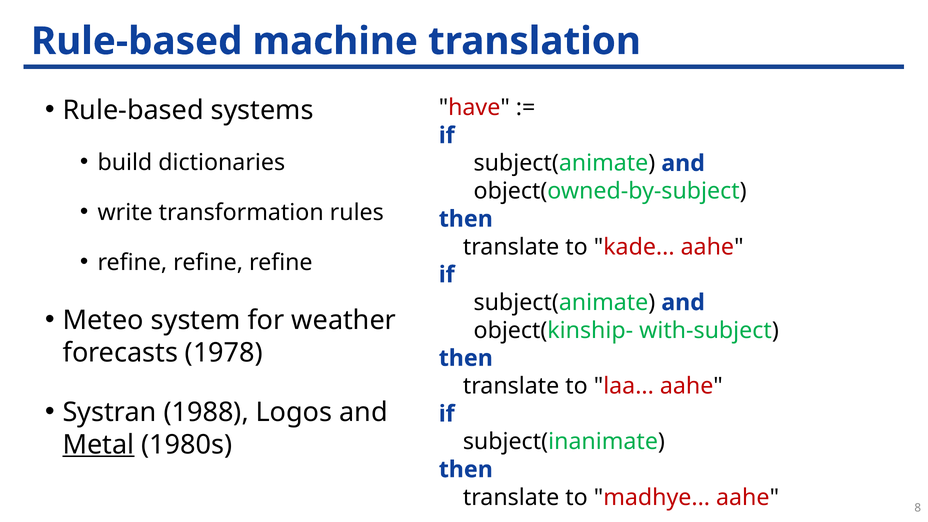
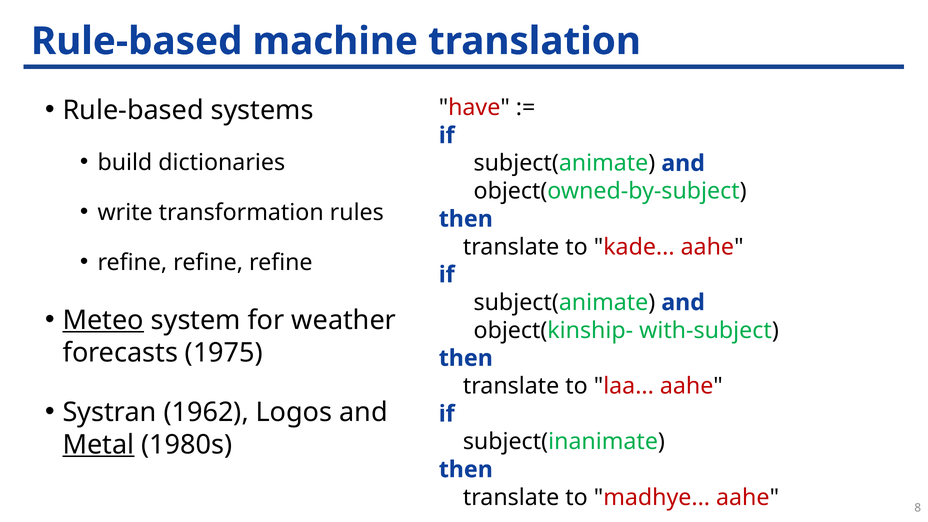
Meteo underline: none -> present
1978: 1978 -> 1975
1988: 1988 -> 1962
